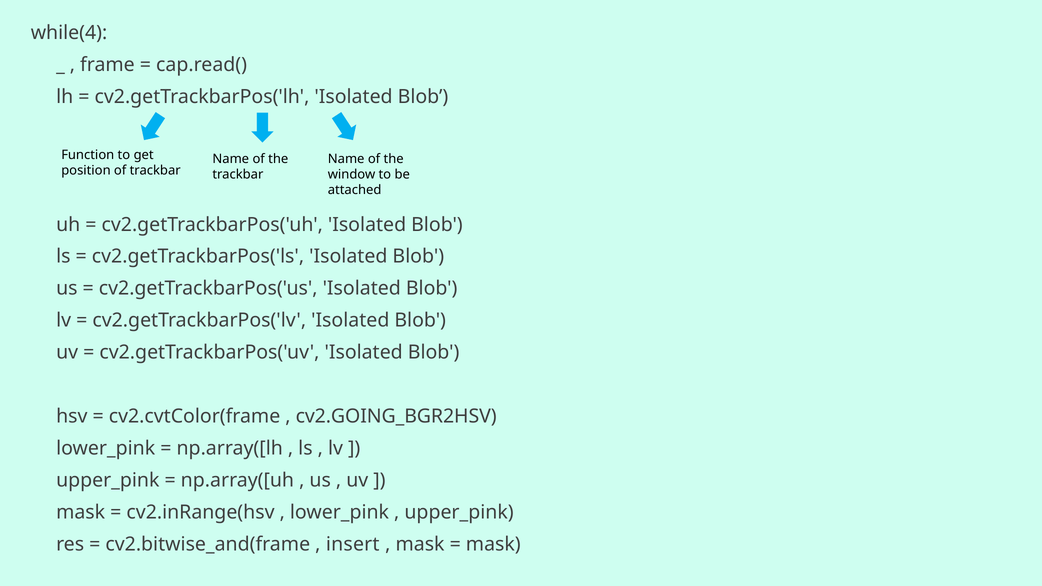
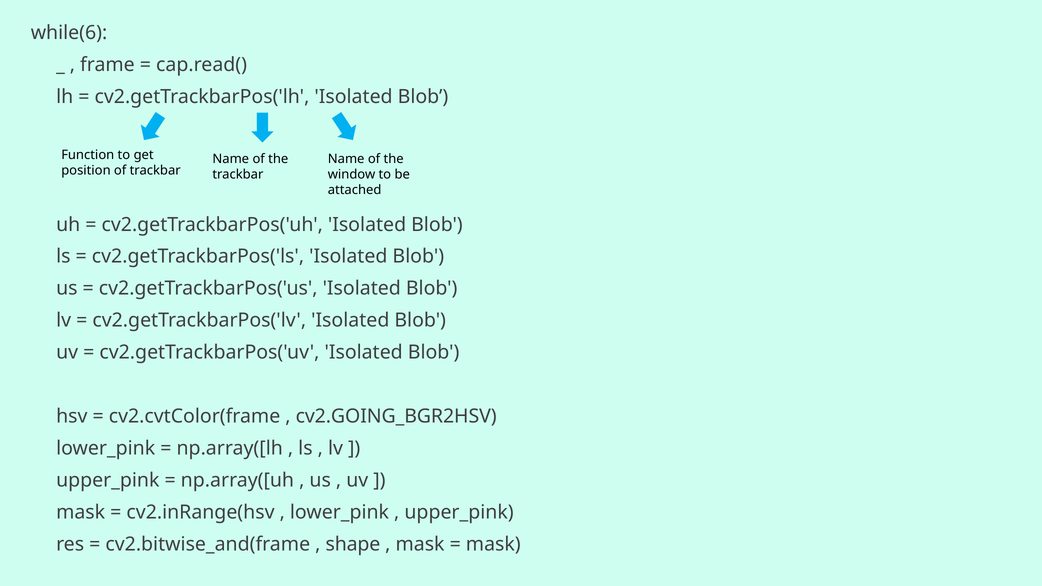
while(4: while(4 -> while(6
insert: insert -> shape
